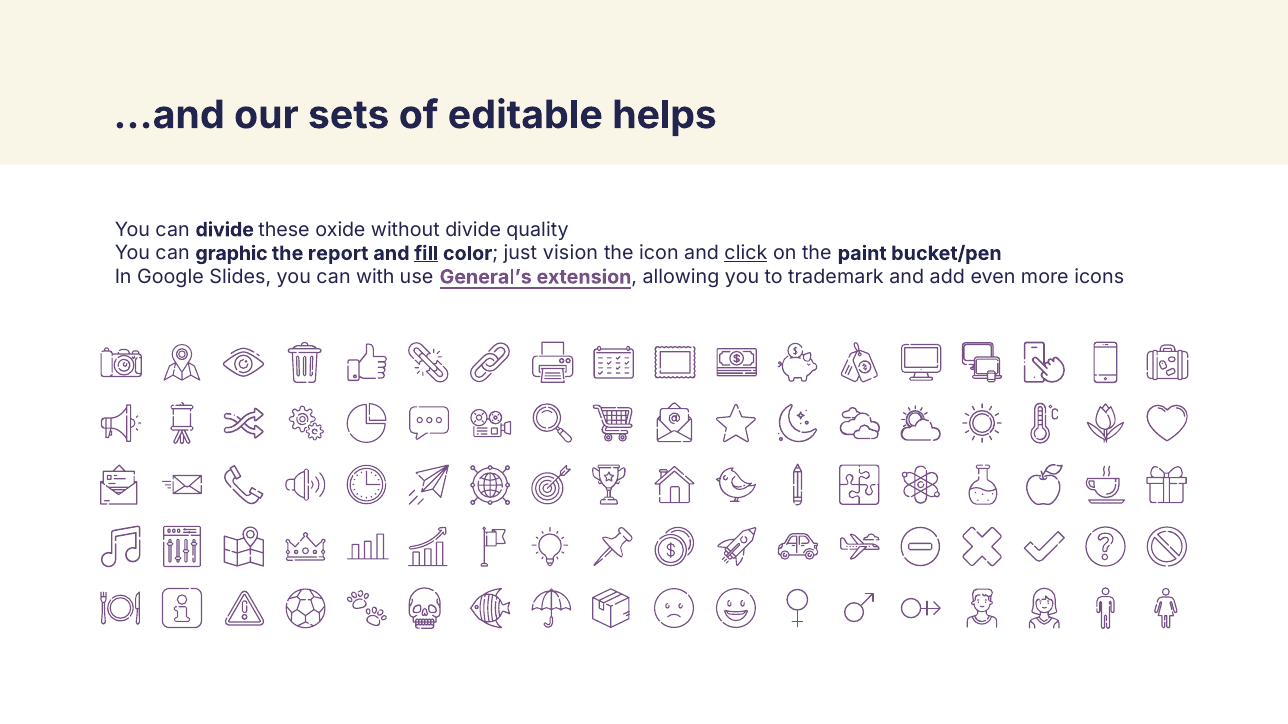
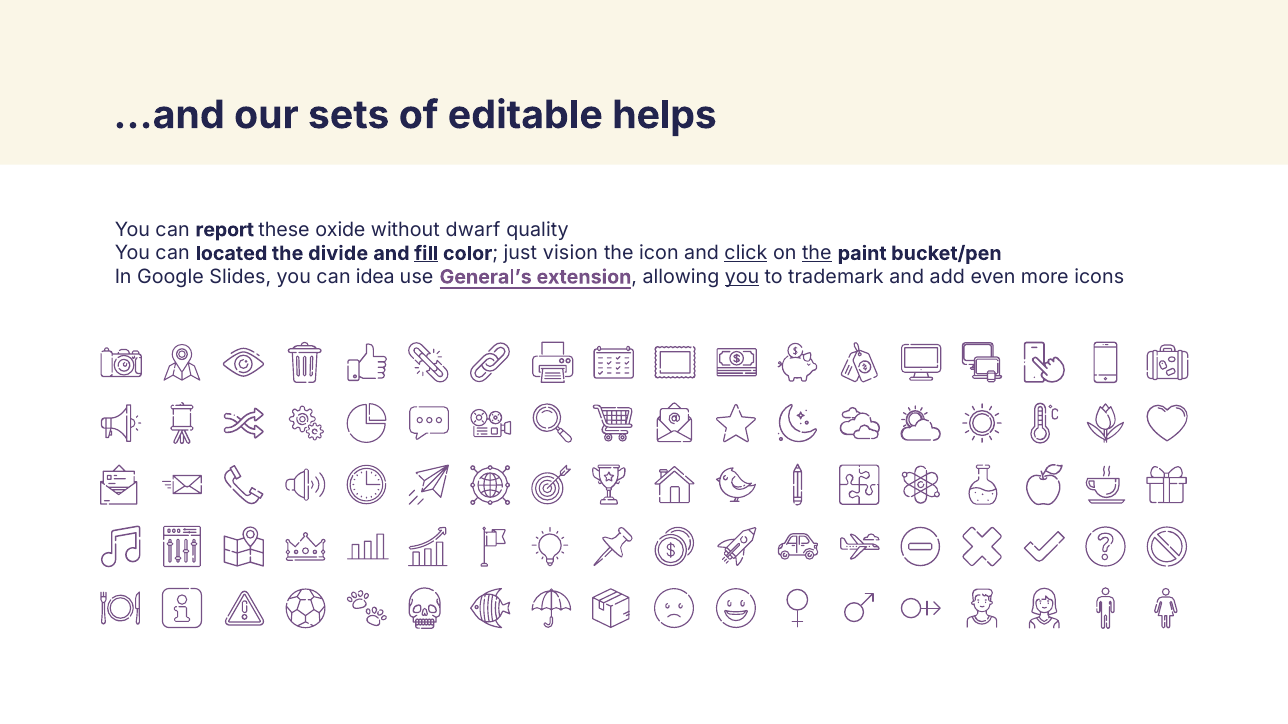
can divide: divide -> report
without divide: divide -> dwarf
graphic: graphic -> located
report: report -> divide
the at (817, 254) underline: none -> present
with: with -> idea
you at (742, 277) underline: none -> present
